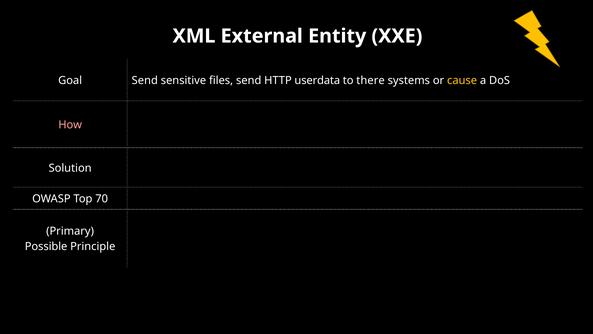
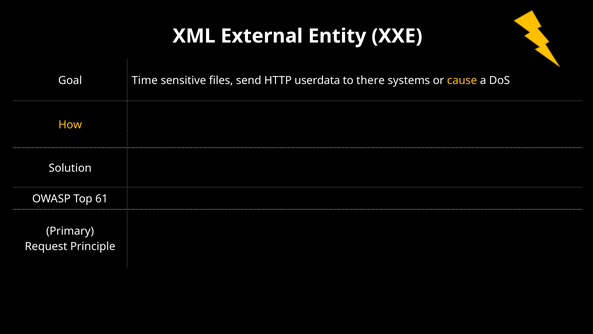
Goal Send: Send -> Time
How colour: pink -> yellow
70: 70 -> 61
Possible: Possible -> Request
